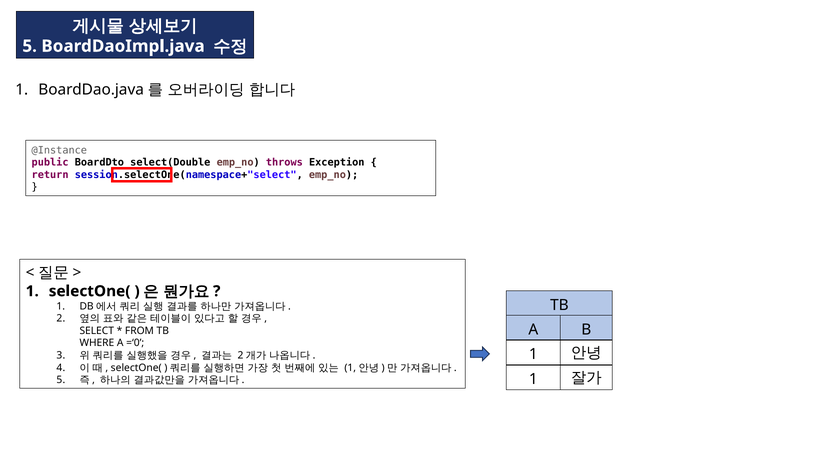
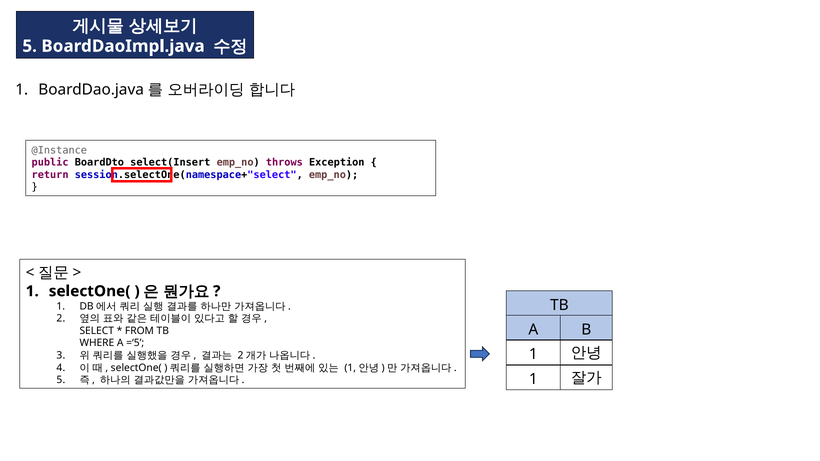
select(Double: select(Double -> select(Insert
=‘0: =‘0 -> =‘5
